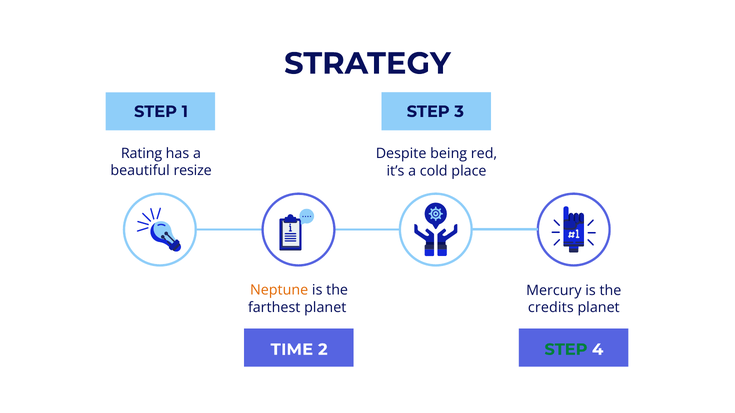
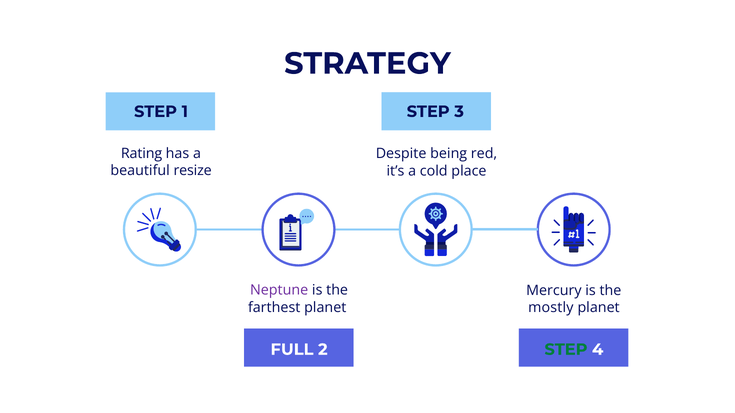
Neptune colour: orange -> purple
credits: credits -> mostly
TIME: TIME -> FULL
